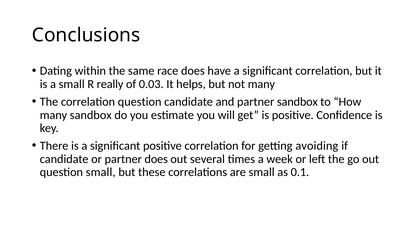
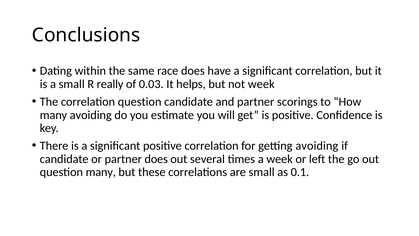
not many: many -> week
partner sandbox: sandbox -> scorings
many sandbox: sandbox -> avoiding
question small: small -> many
